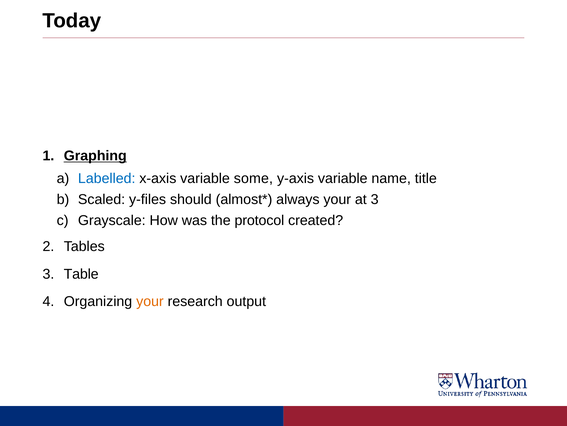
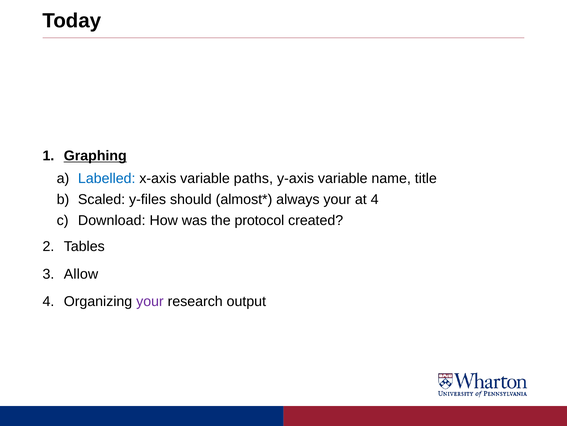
some: some -> paths
at 3: 3 -> 4
Grayscale: Grayscale -> Download
Table: Table -> Allow
your at (150, 301) colour: orange -> purple
